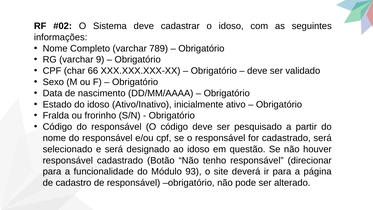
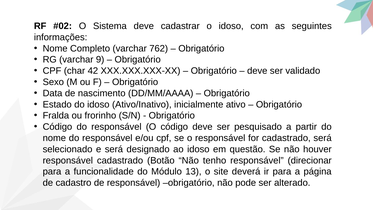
789: 789 -> 762
66: 66 -> 42
93: 93 -> 13
